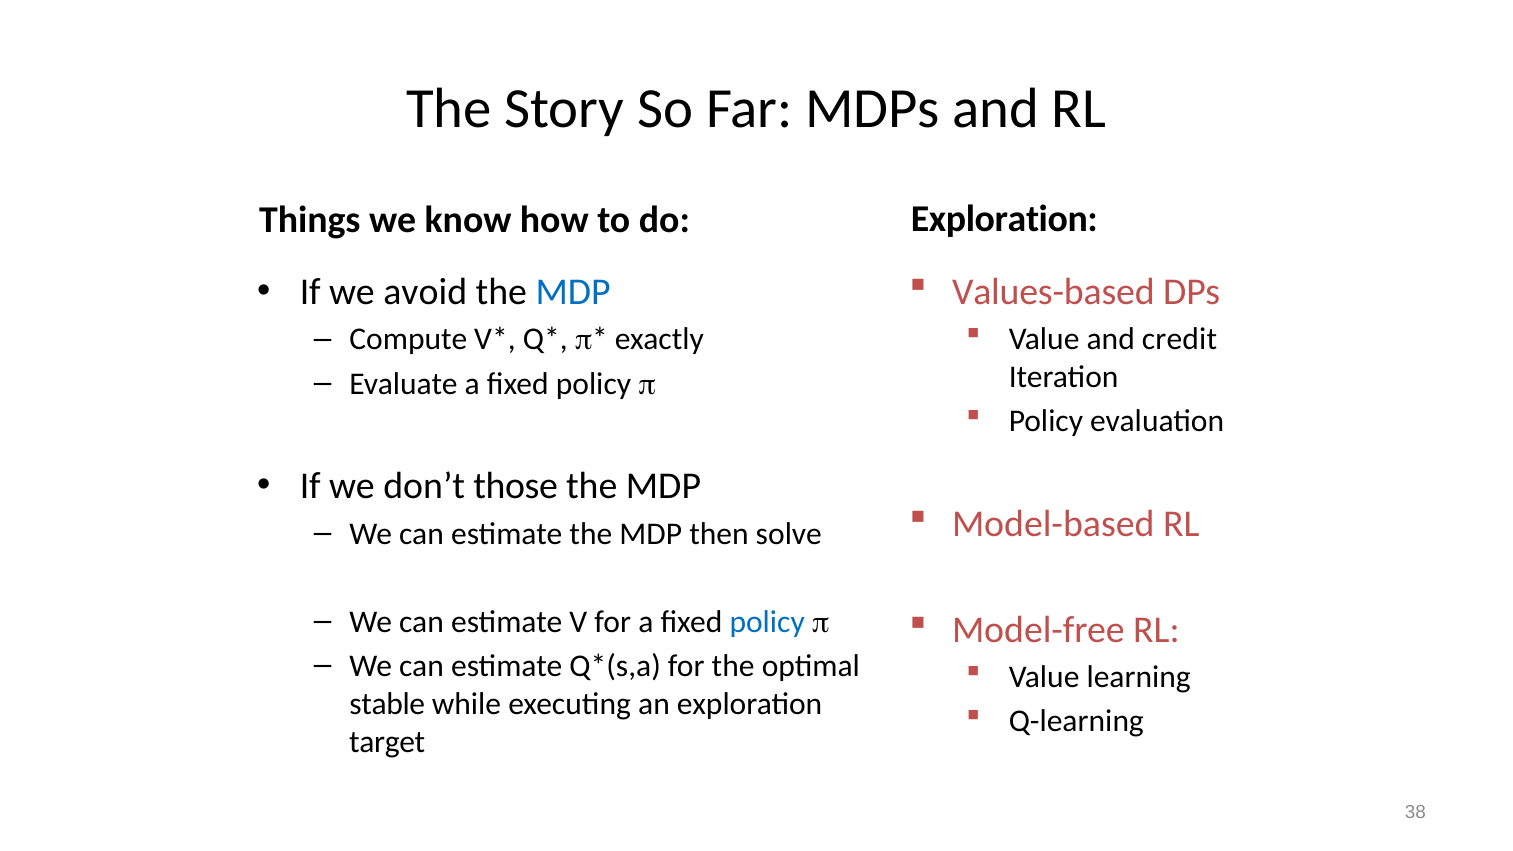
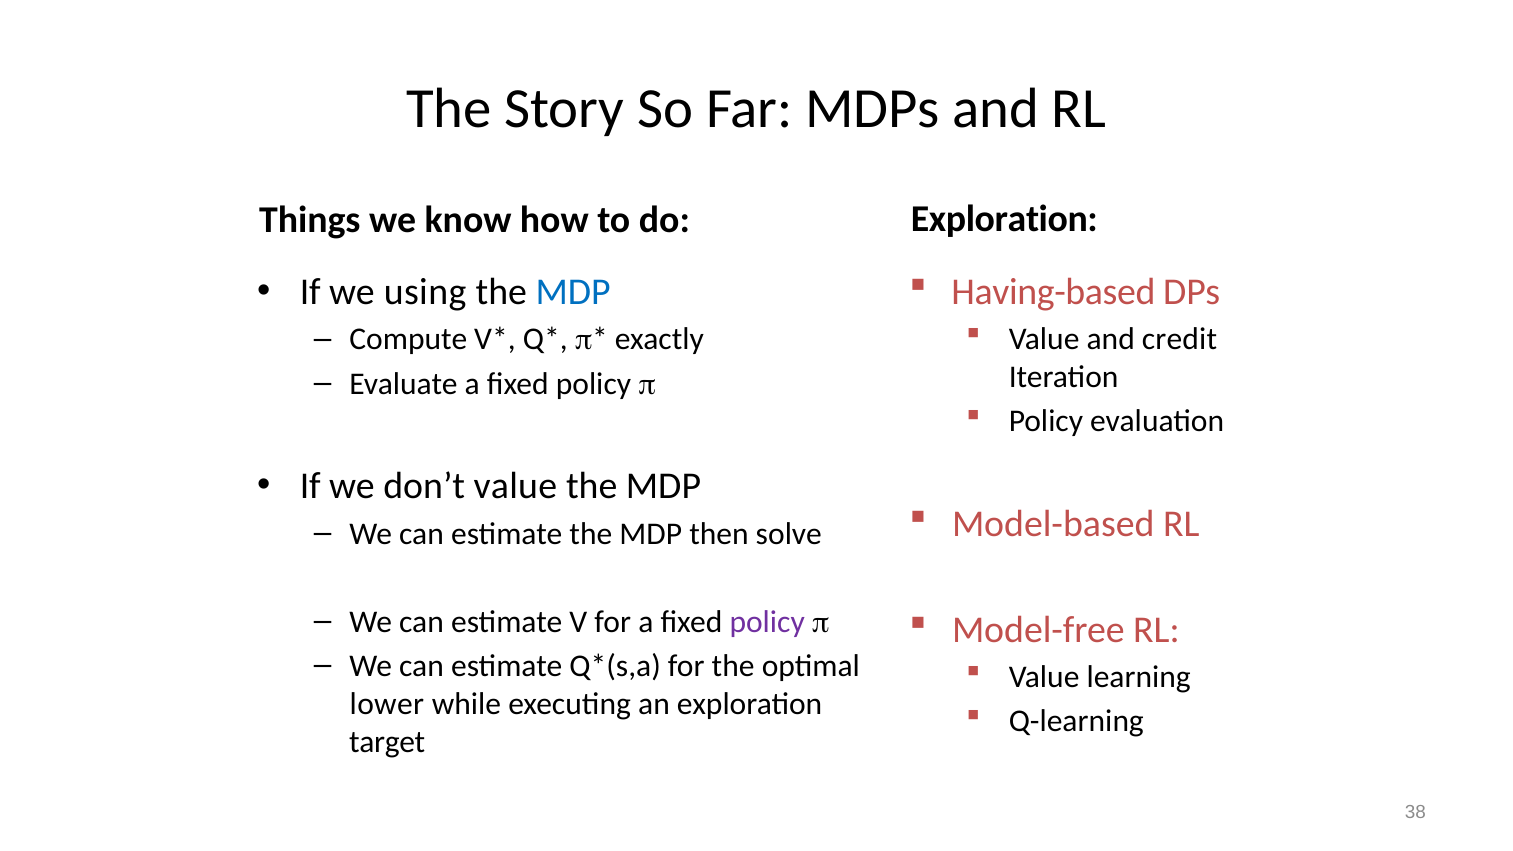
Values-based: Values-based -> Having-based
avoid: avoid -> using
don’t those: those -> value
policy at (767, 622) colour: blue -> purple
stable: stable -> lower
